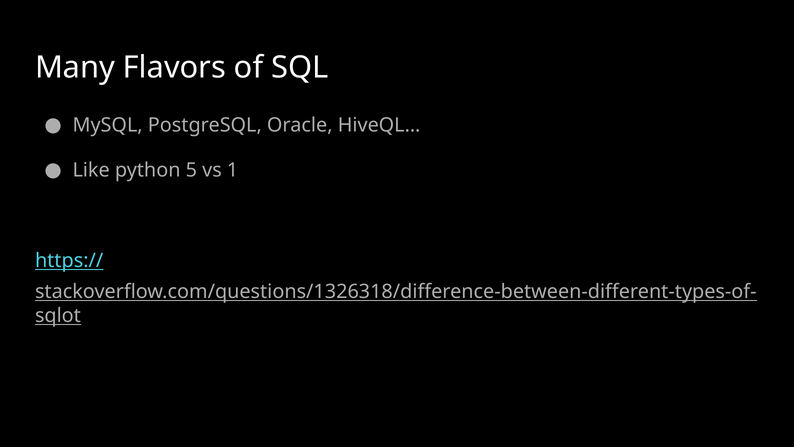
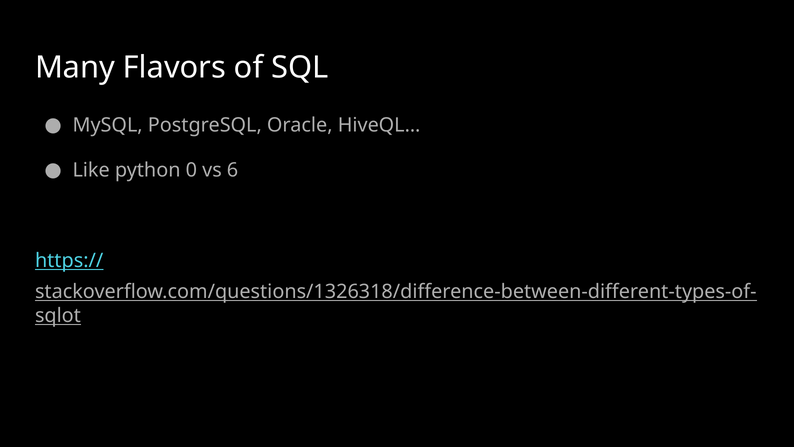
5: 5 -> 0
1: 1 -> 6
